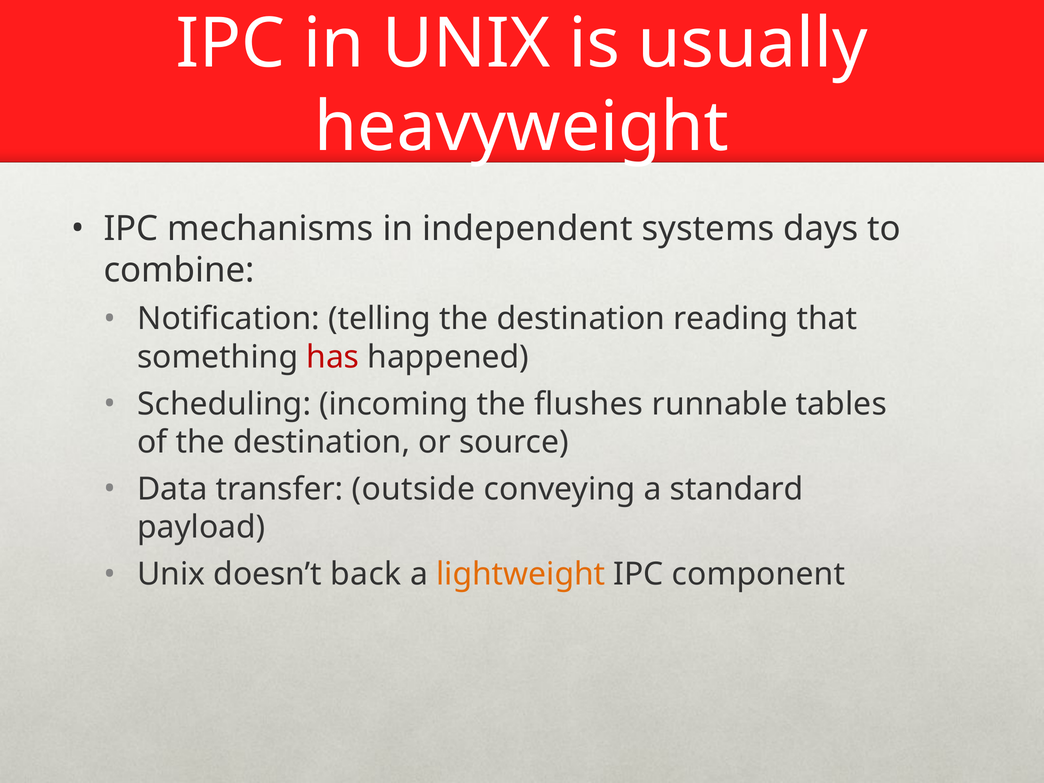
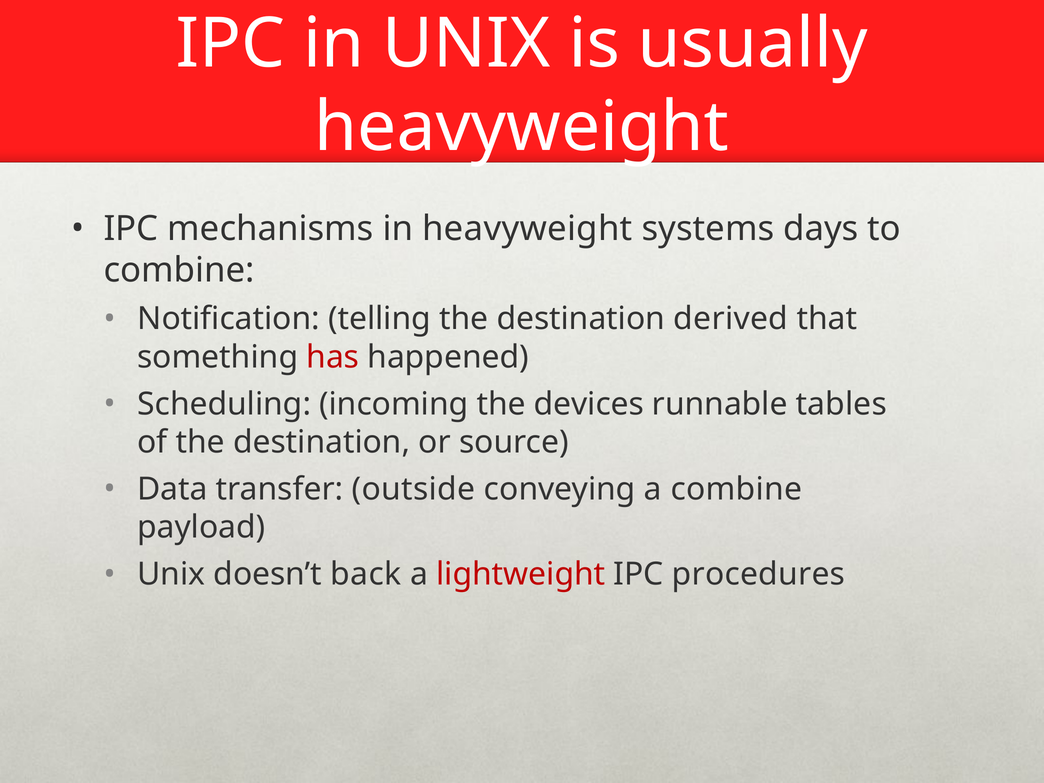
in independent: independent -> heavyweight
reading: reading -> derived
flushes: flushes -> devices
a standard: standard -> combine
lightweight colour: orange -> red
component: component -> procedures
